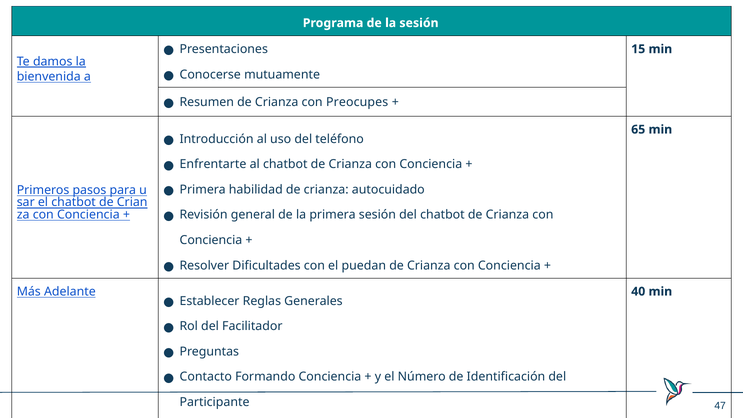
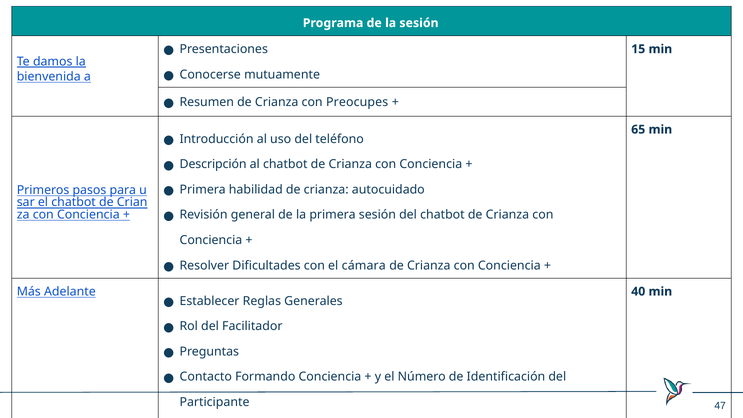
Enfrentarte: Enfrentarte -> Descripción
puedan: puedan -> cámara
